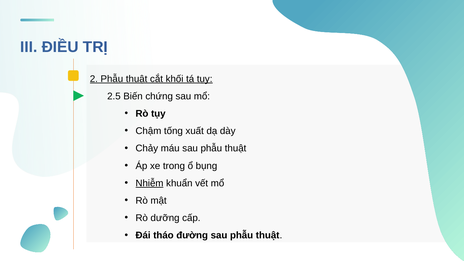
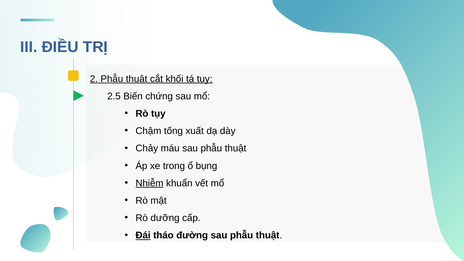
Đái underline: none -> present
